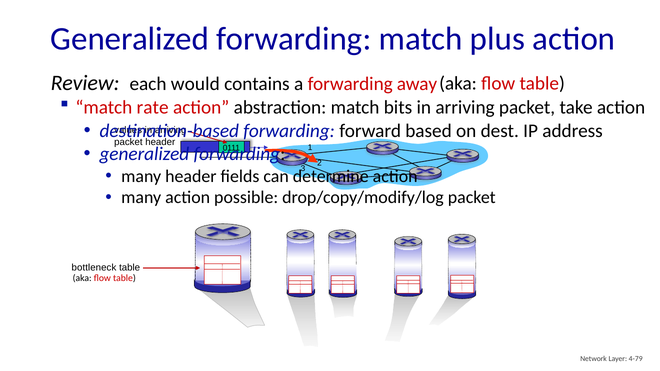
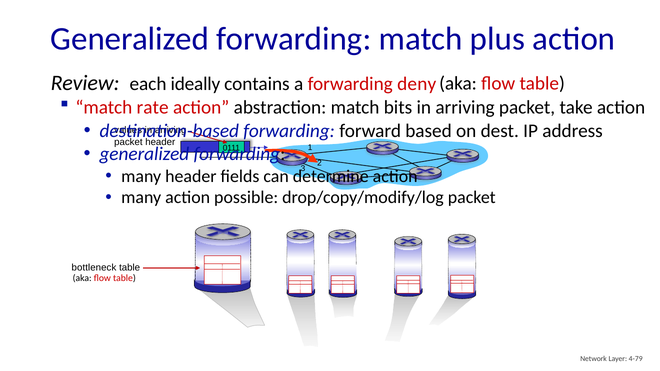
would: would -> ideally
away: away -> deny
